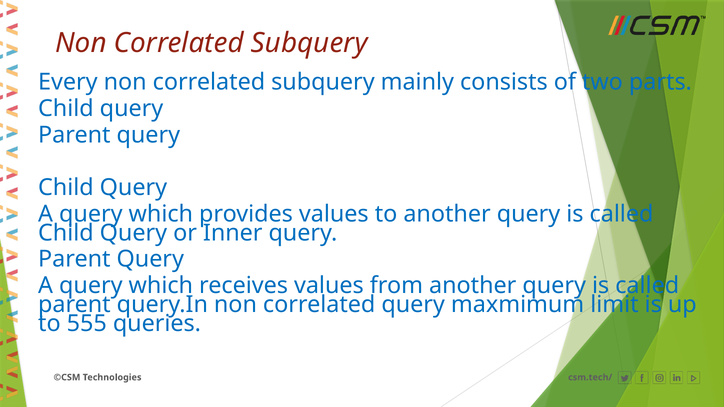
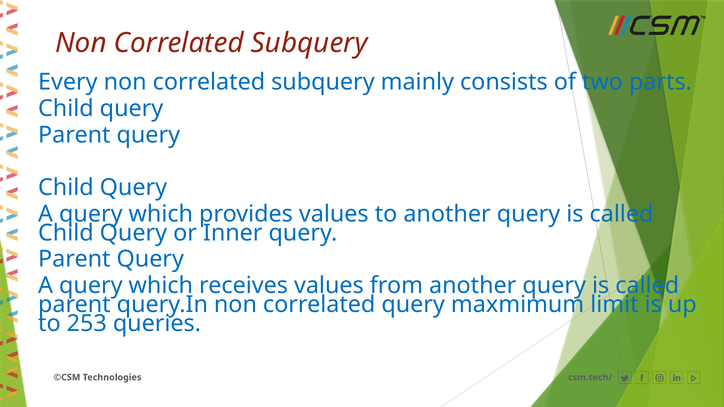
555: 555 -> 253
